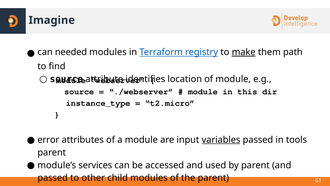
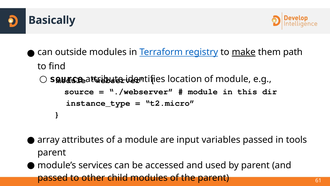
Imagine: Imagine -> Basically
needed: needed -> outside
error: error -> array
variables underline: present -> none
